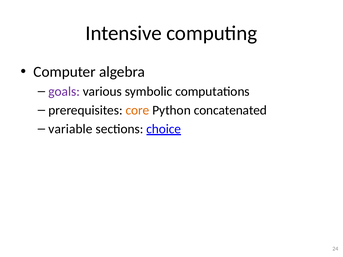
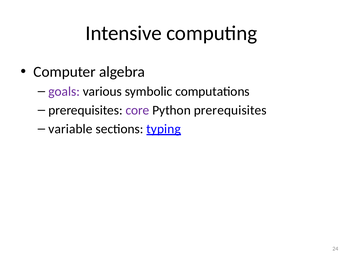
core colour: orange -> purple
Python concatenated: concatenated -> prerequisites
choice: choice -> typing
